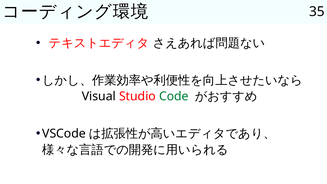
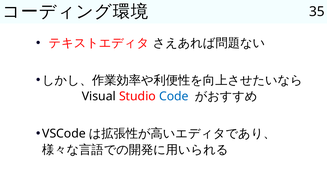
Code colour: green -> blue
